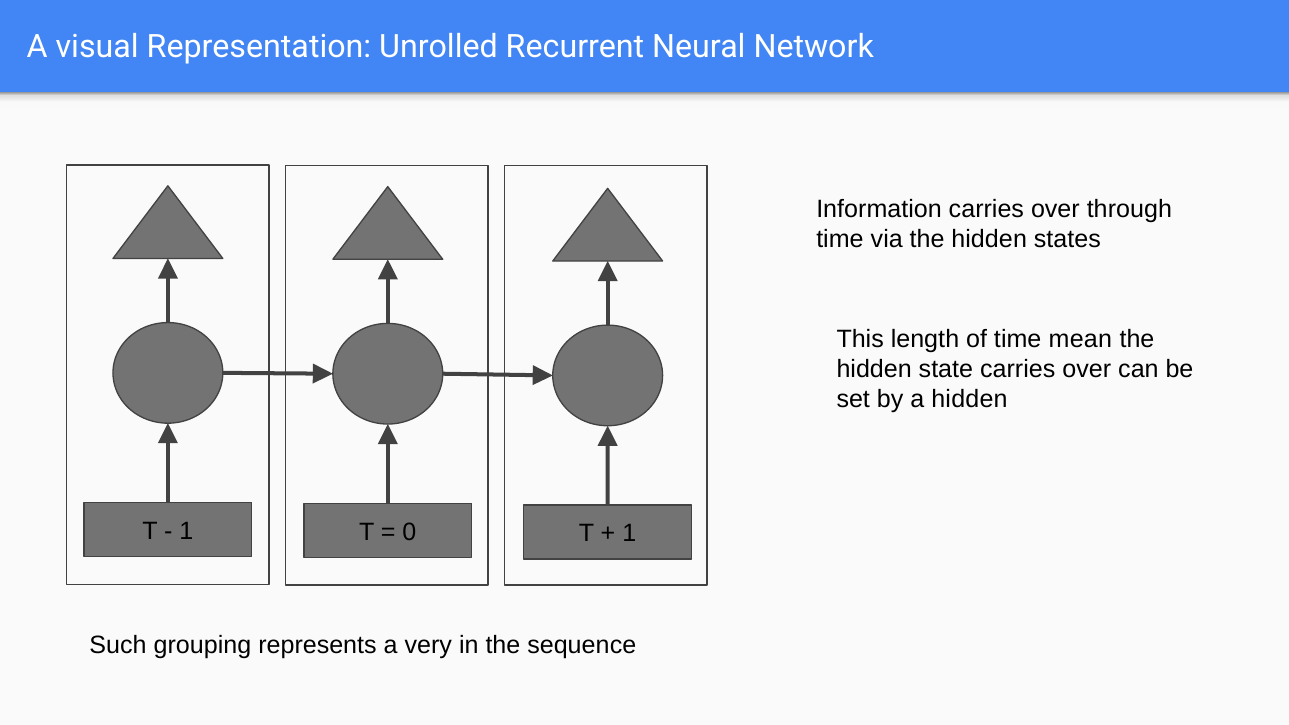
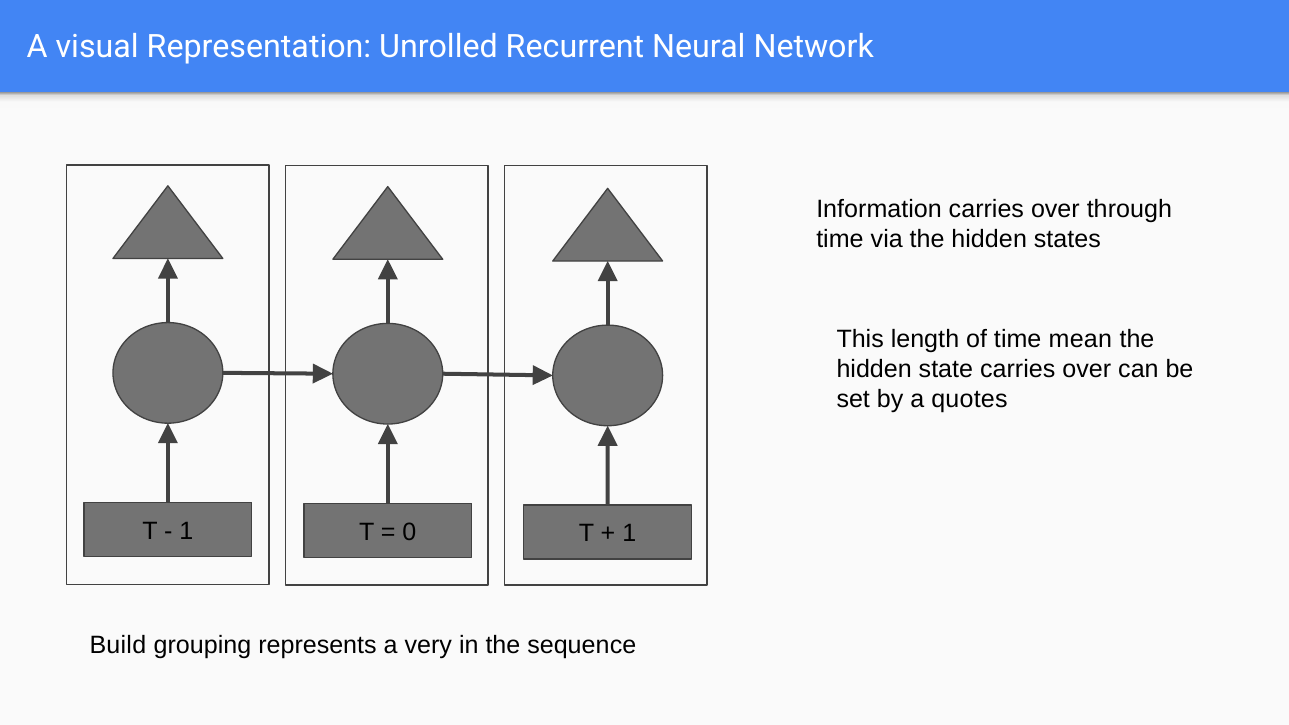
a hidden: hidden -> quotes
Such: Such -> Build
